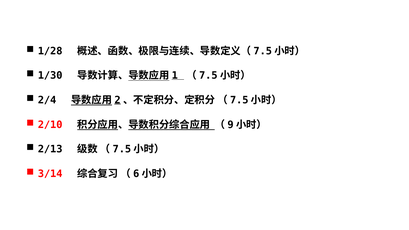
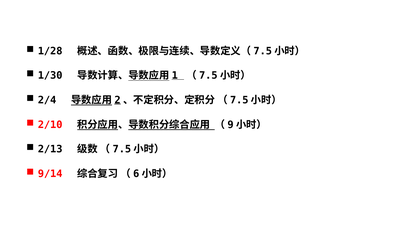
3/14: 3/14 -> 9/14
